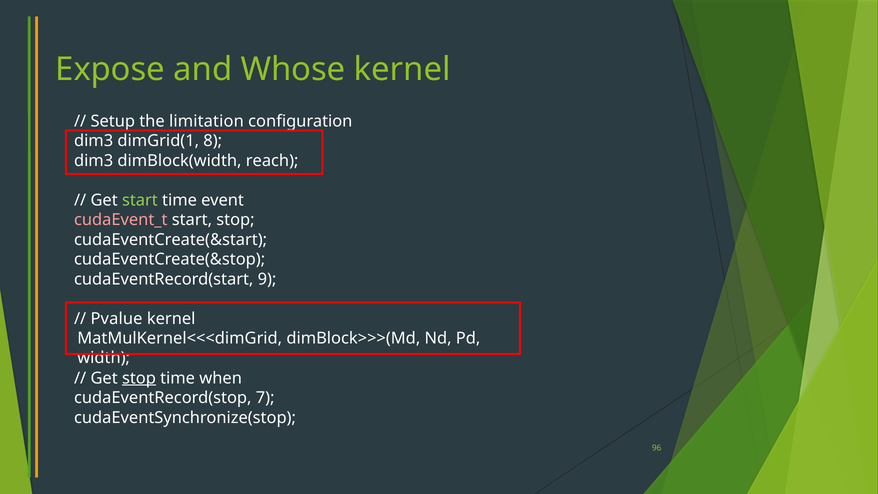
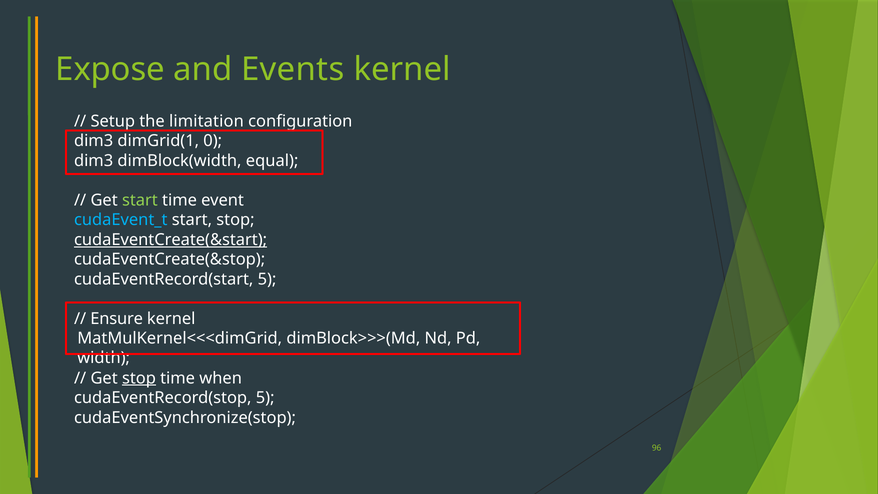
Whose: Whose -> Events
8: 8 -> 0
reach: reach -> equal
cudaEvent_t colour: pink -> light blue
cudaEventCreate(&start underline: none -> present
cudaEventRecord(start 9: 9 -> 5
Pvalue: Pvalue -> Ensure
cudaEventRecord(stop 7: 7 -> 5
